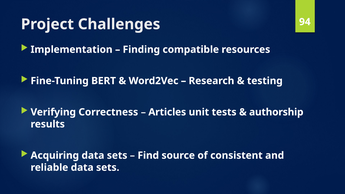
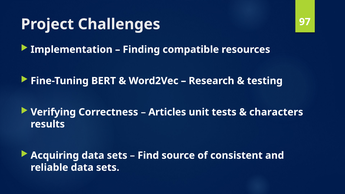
94: 94 -> 97
authorship: authorship -> characters
